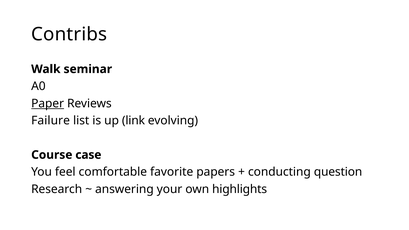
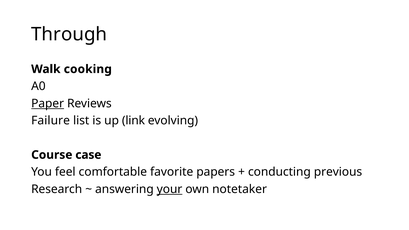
Contribs: Contribs -> Through
seminar: seminar -> cooking
question: question -> previous
your underline: none -> present
highlights: highlights -> notetaker
